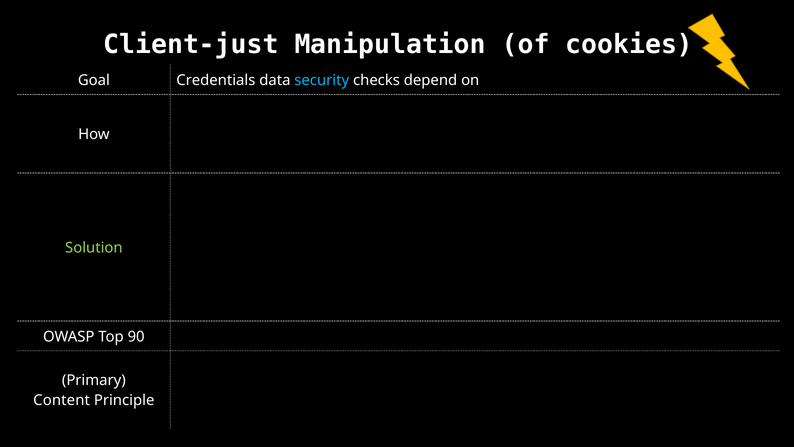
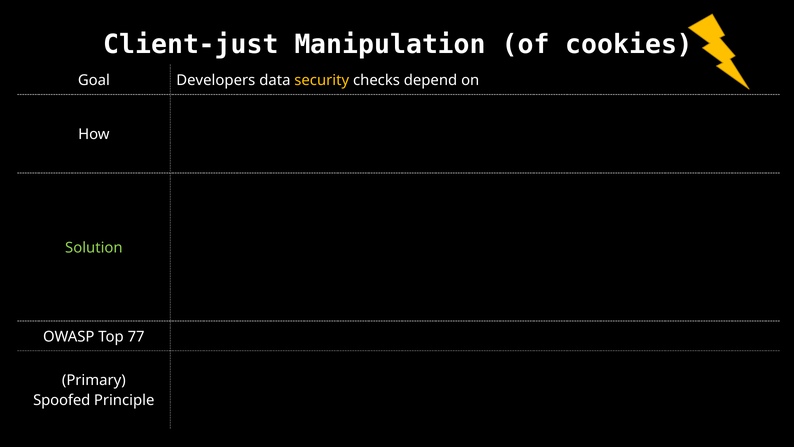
Credentials: Credentials -> Developers
security colour: light blue -> yellow
90: 90 -> 77
Content: Content -> Spoofed
